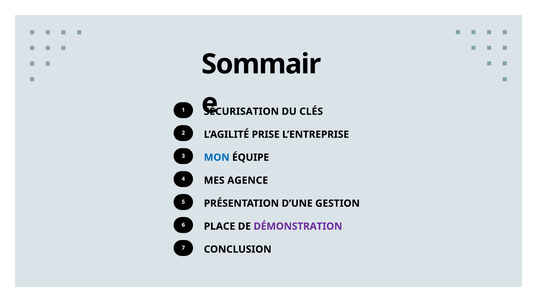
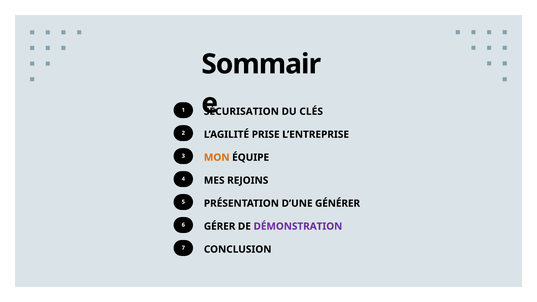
MON colour: blue -> orange
AGENCE: AGENCE -> REJOINS
GESTION: GESTION -> GÉNÉRER
PLACE: PLACE -> GÉRER
